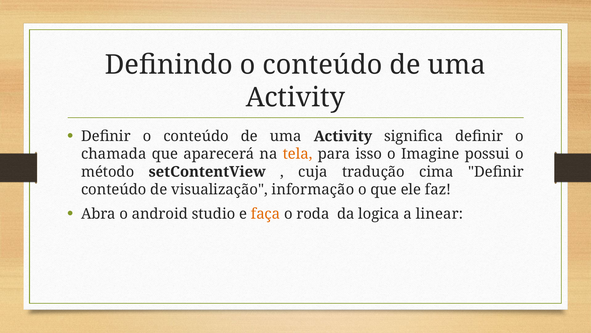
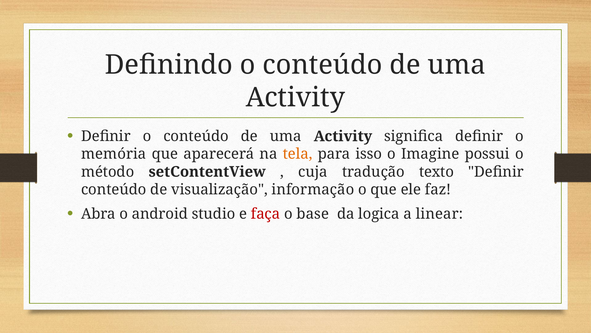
chamada: chamada -> memória
cima: cima -> texto
faça colour: orange -> red
roda: roda -> base
